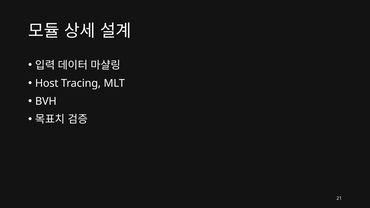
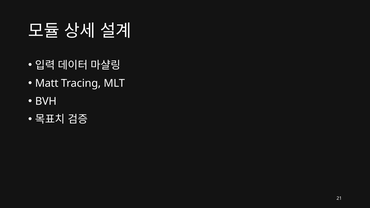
Host: Host -> Matt
